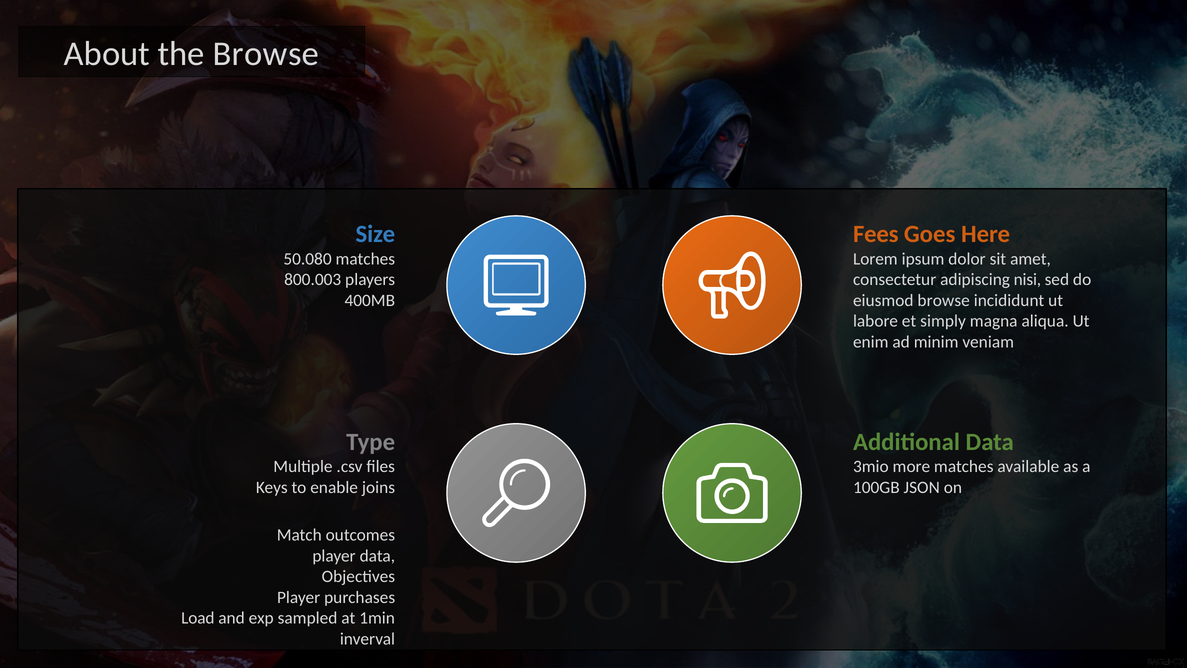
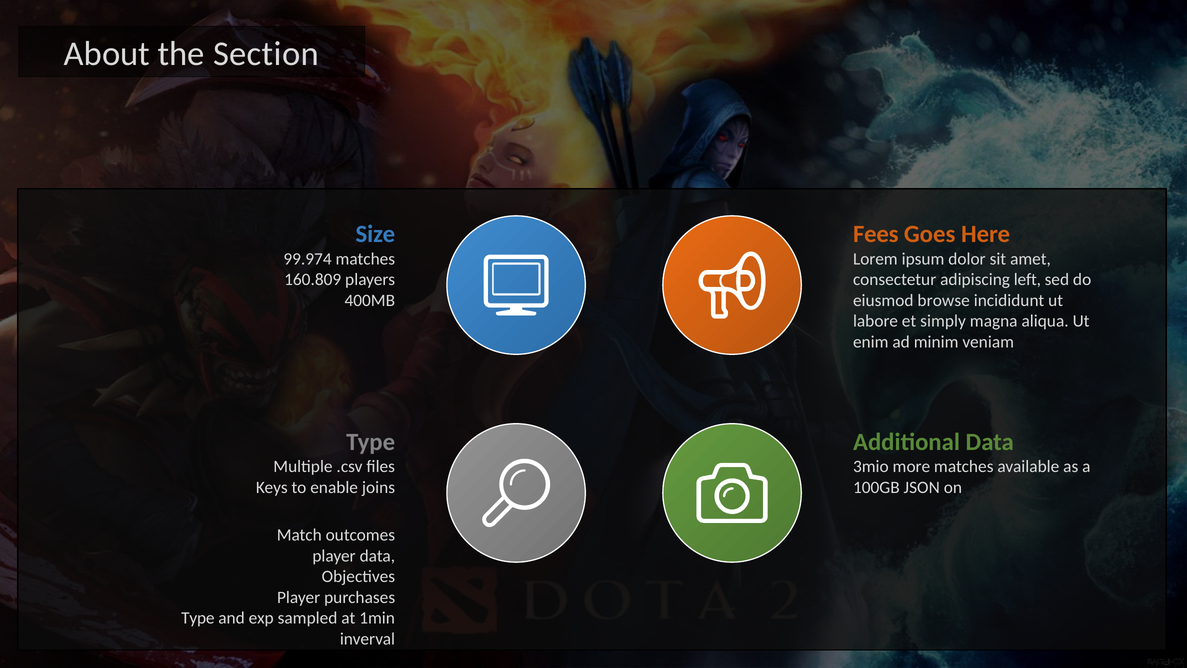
the Browse: Browse -> Section
50.080: 50.080 -> 99.974
800.003: 800.003 -> 160.809
nisi: nisi -> left
Load at (198, 618): Load -> Type
